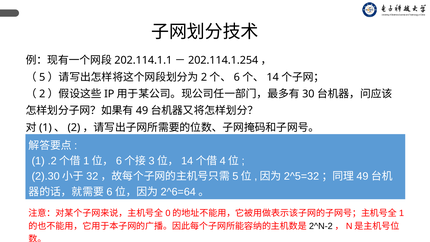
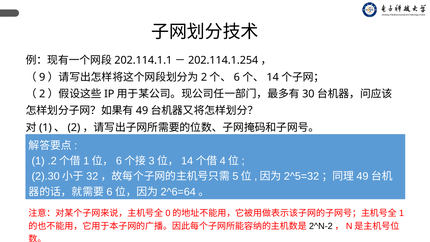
5: 5 -> 9
